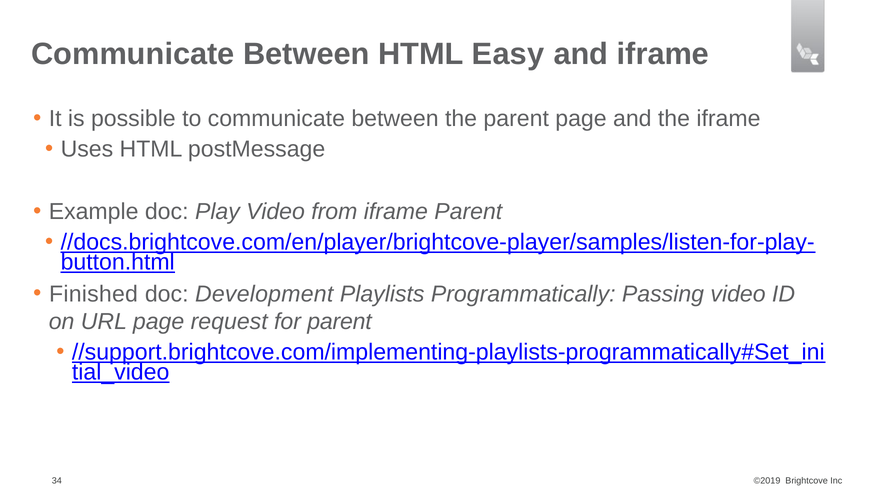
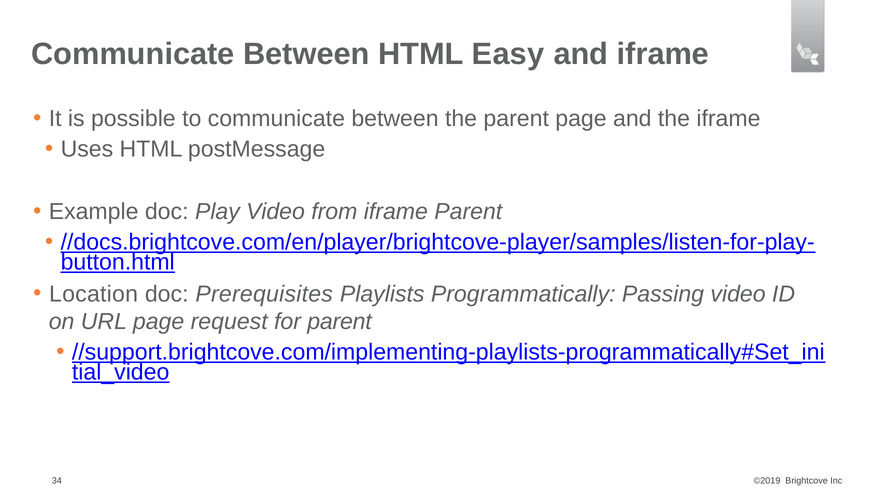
Finished: Finished -> Location
Development: Development -> Prerequisites
